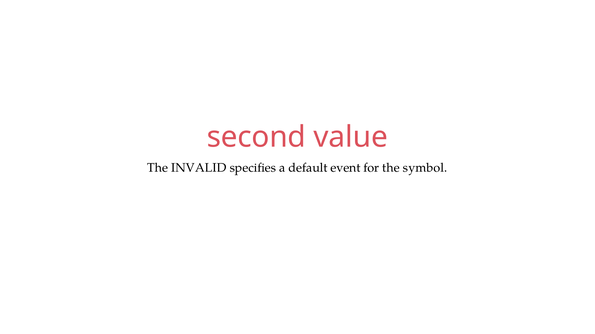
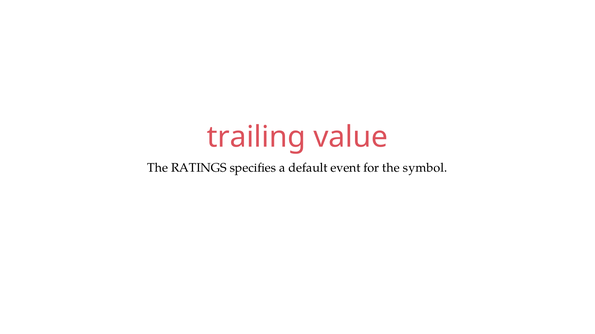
second: second -> trailing
INVALID: INVALID -> RATINGS
